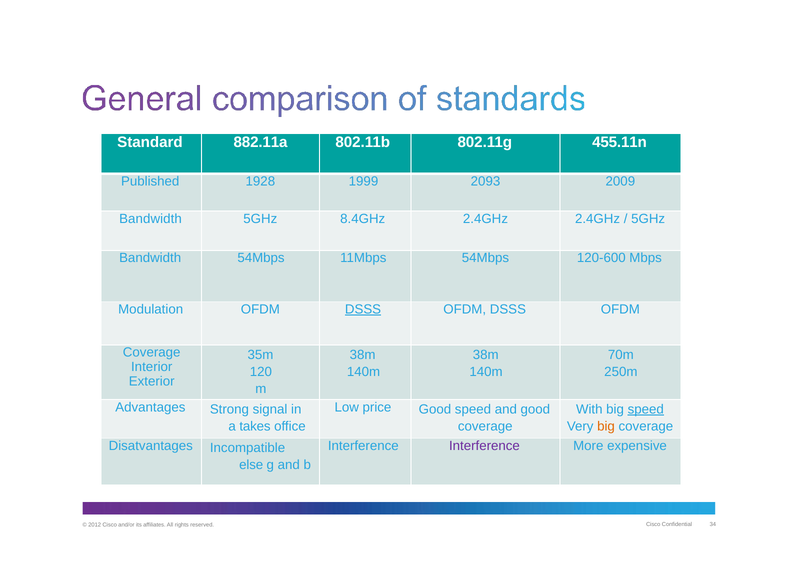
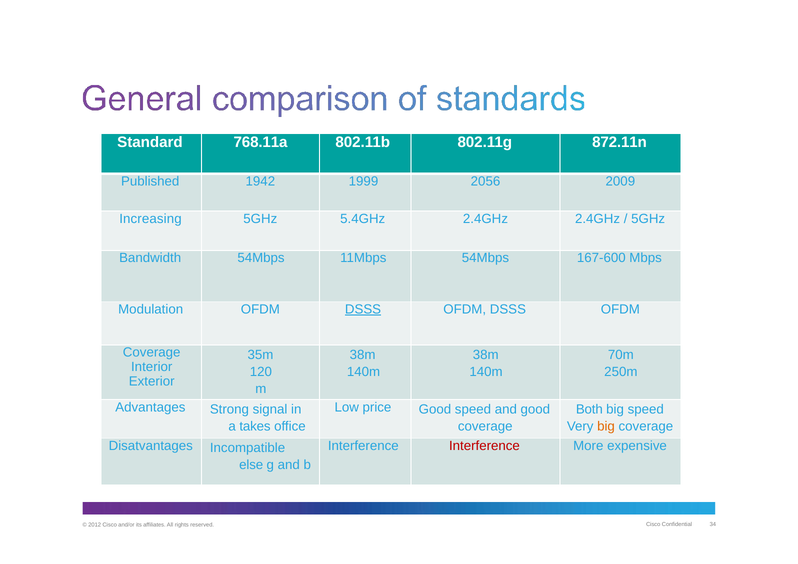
882.11a: 882.11a -> 768.11a
455.11n: 455.11n -> 872.11n
1928: 1928 -> 1942
2093: 2093 -> 2056
Bandwidth at (150, 219): Bandwidth -> Increasing
8.4GHz: 8.4GHz -> 5.4GHz
120-600: 120-600 -> 167-600
With: With -> Both
speed at (646, 409) underline: present -> none
Interference at (484, 446) colour: purple -> red
